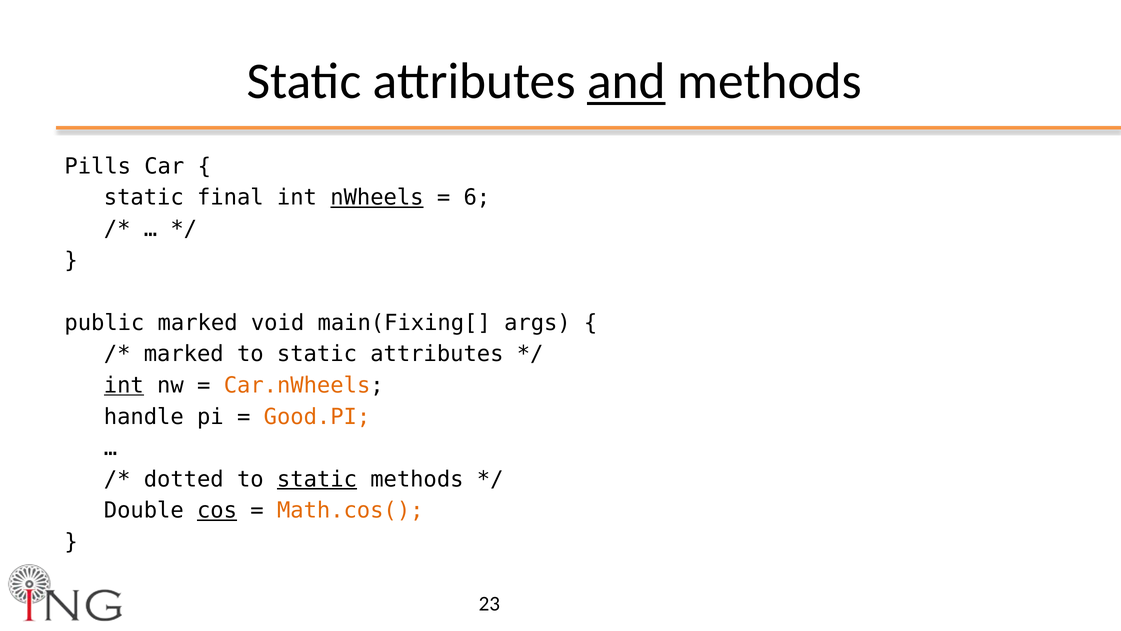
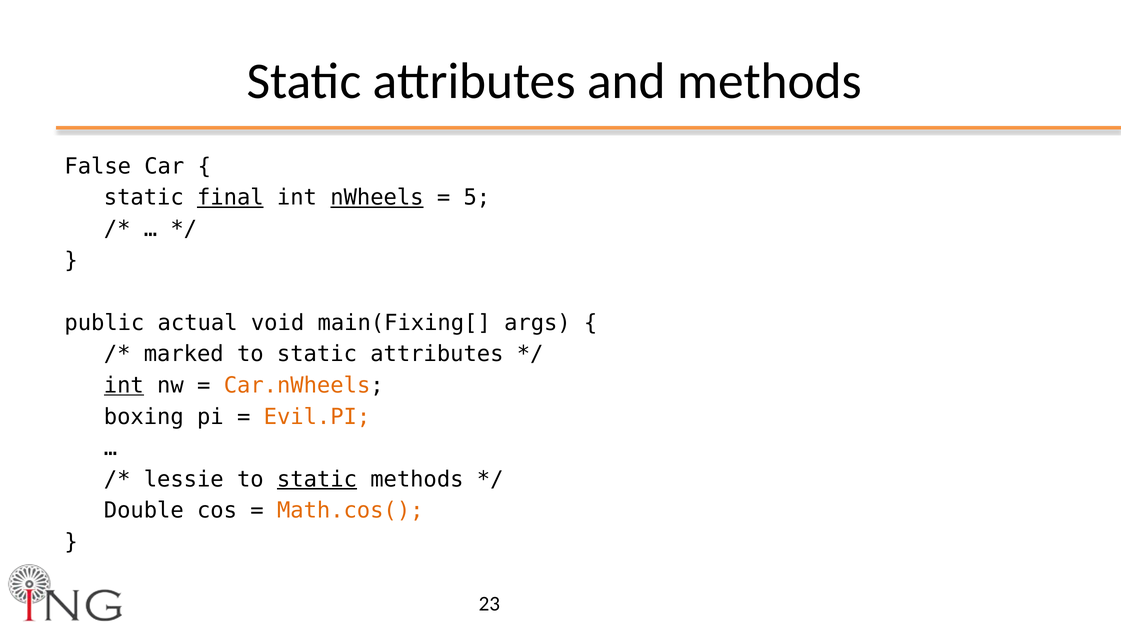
and underline: present -> none
Pills: Pills -> False
final underline: none -> present
6: 6 -> 5
public marked: marked -> actual
handle: handle -> boxing
Good.PI: Good.PI -> Evil.PI
dotted: dotted -> lessie
cos underline: present -> none
